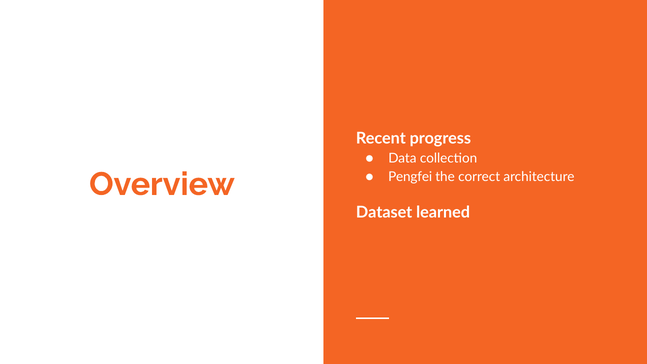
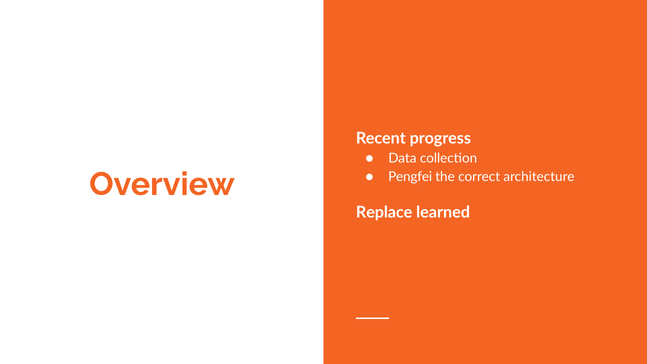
Dataset: Dataset -> Replace
